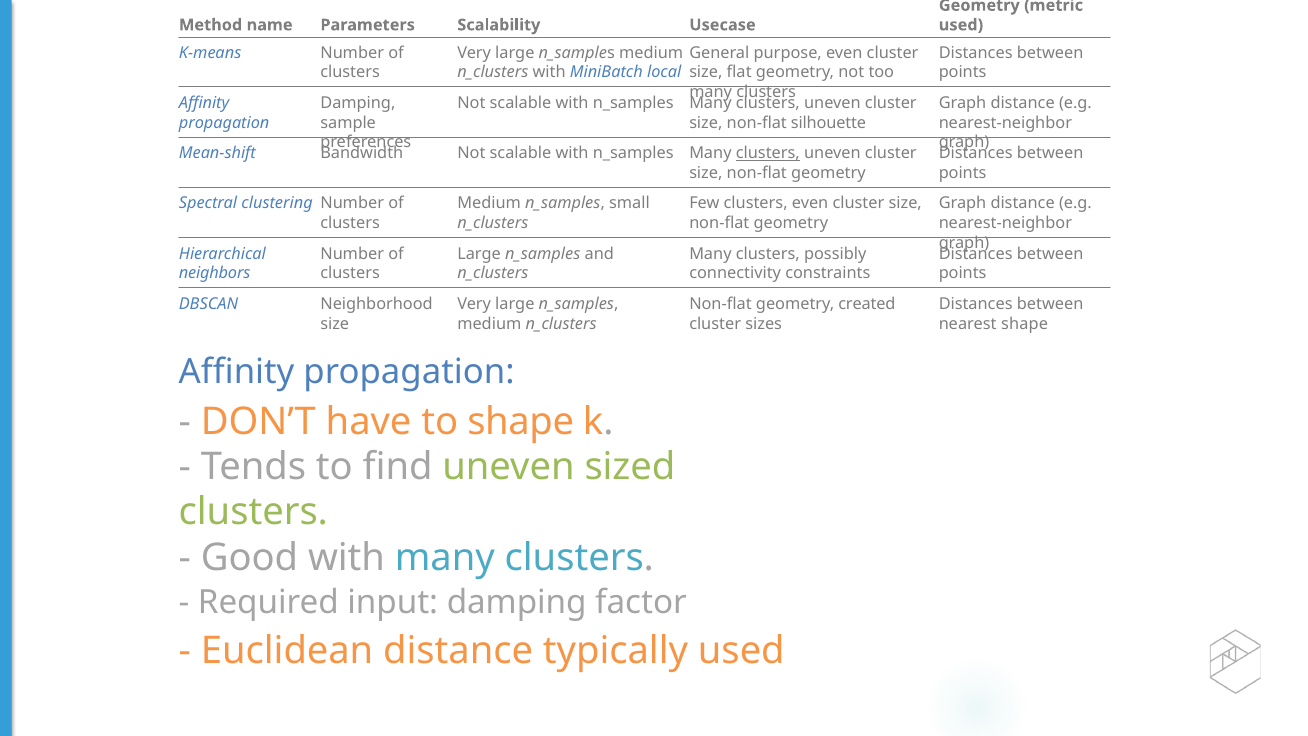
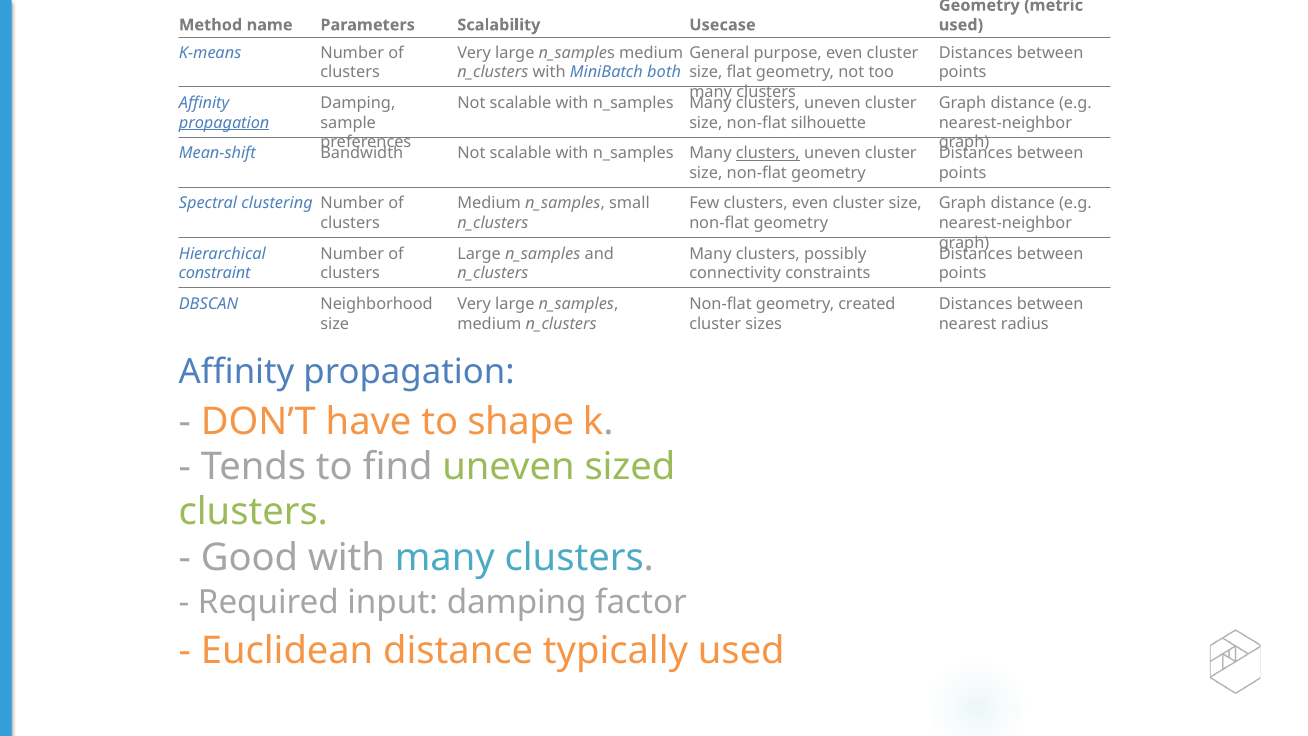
local: local -> both
propagation at (224, 123) underline: none -> present
neighbors: neighbors -> constraint
nearest shape: shape -> radius
